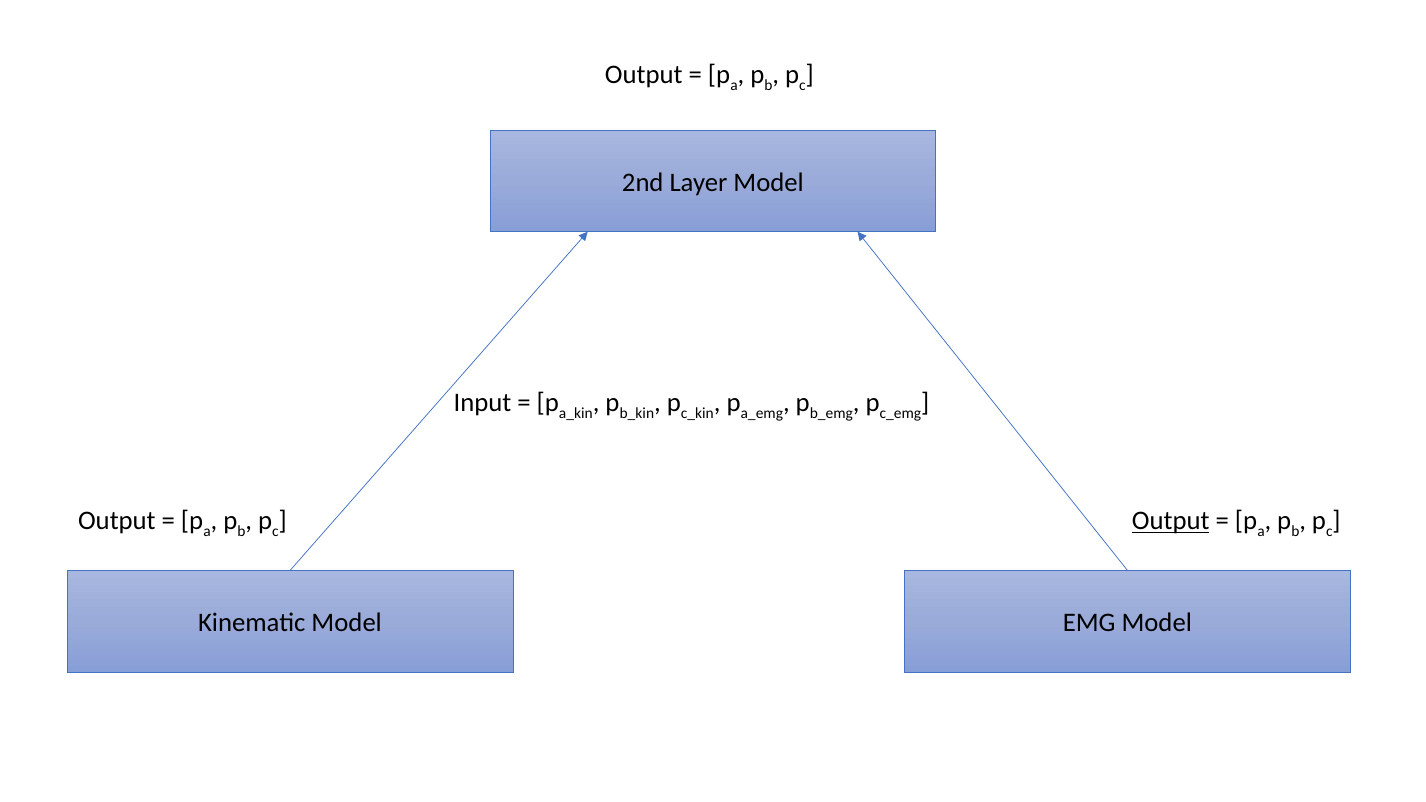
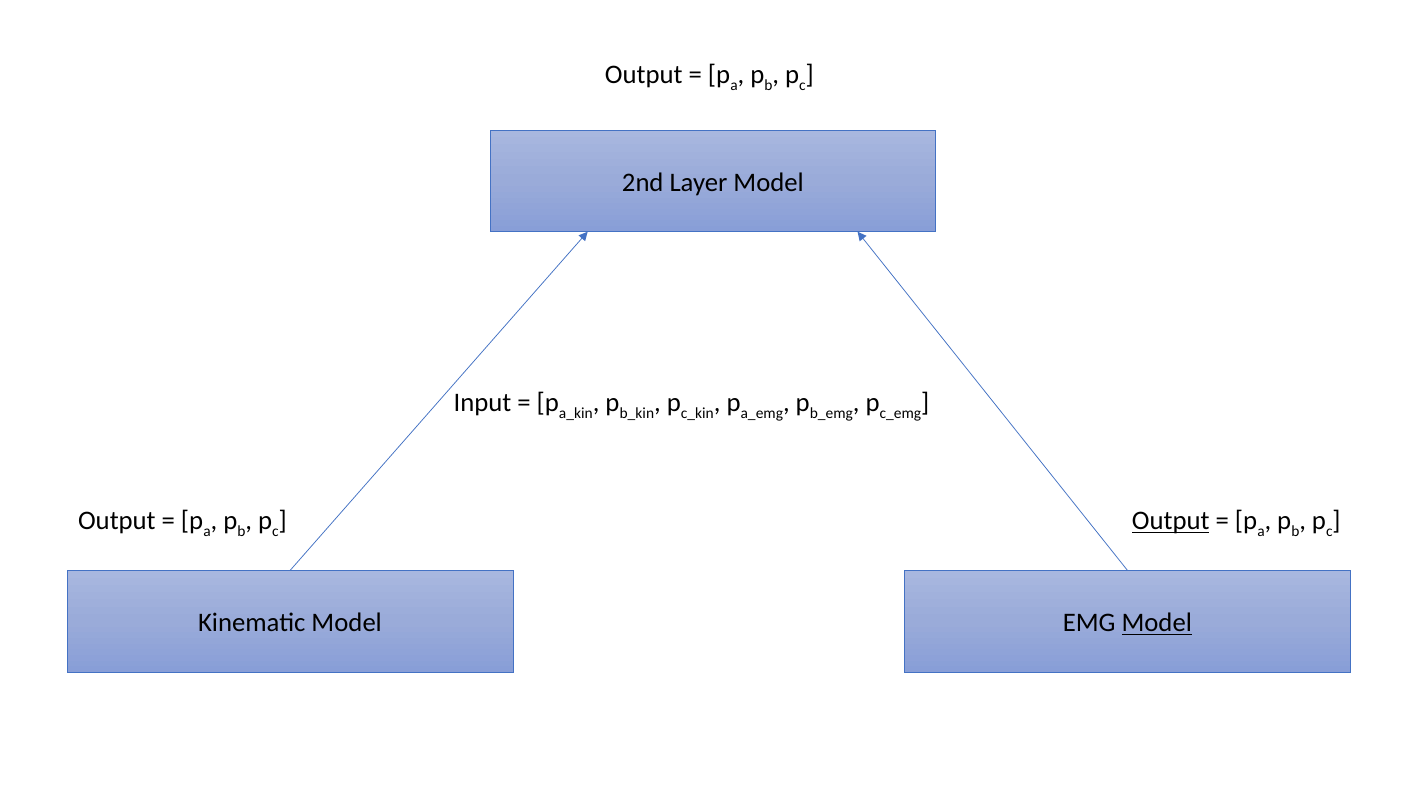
Model at (1157, 623) underline: none -> present
